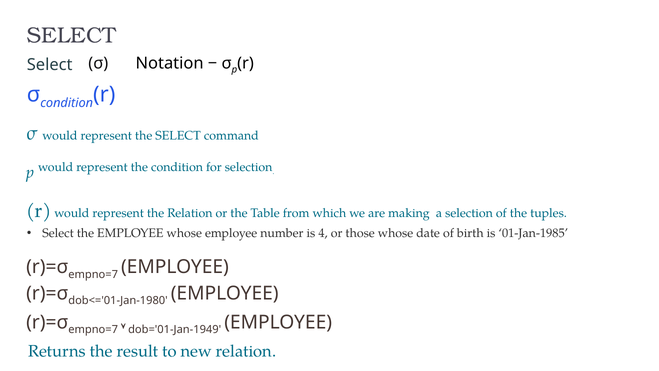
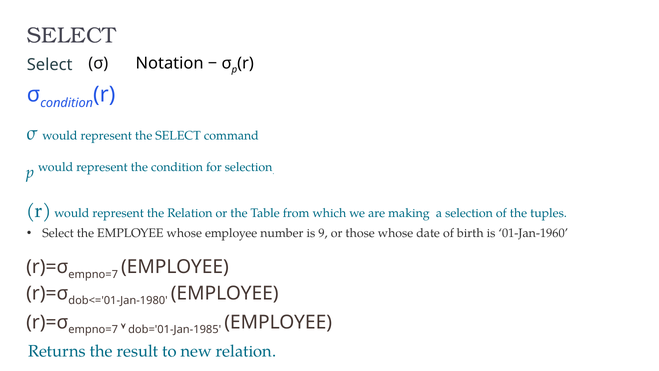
4: 4 -> 9
01-Jan-1985: 01-Jan-1985 -> 01-Jan-1960
dob='01-Jan-1949: dob='01-Jan-1949 -> dob='01-Jan-1985
